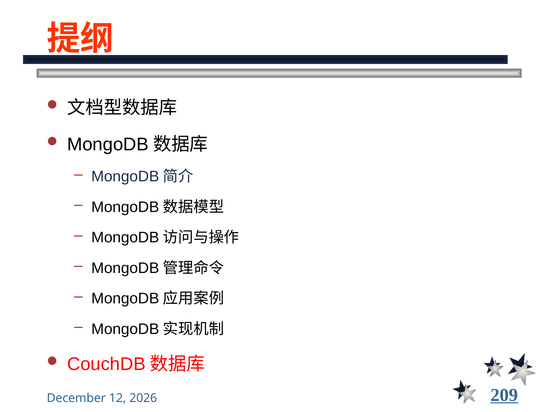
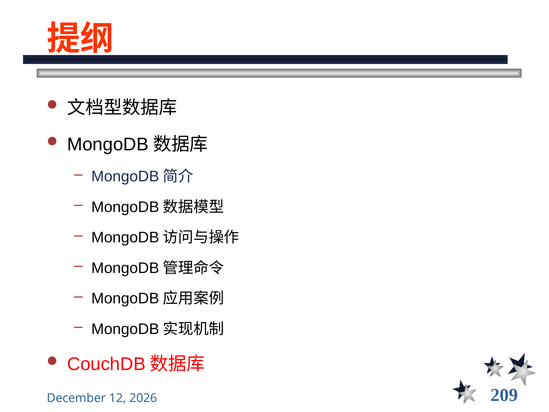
209 underline: present -> none
